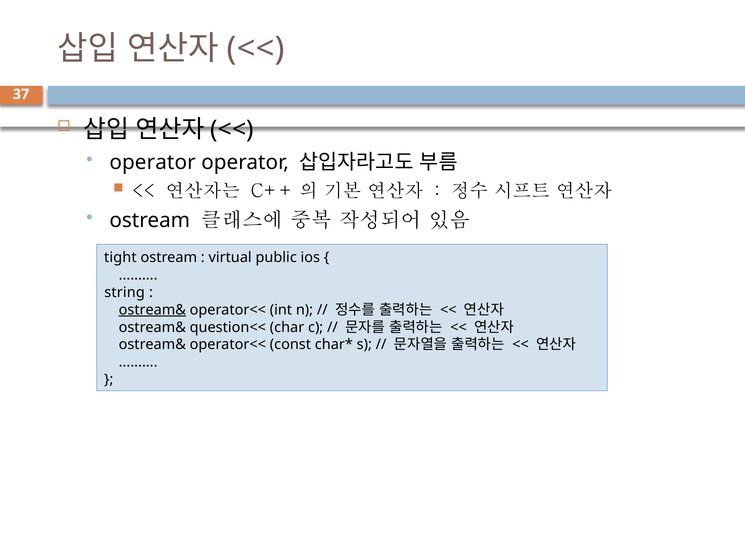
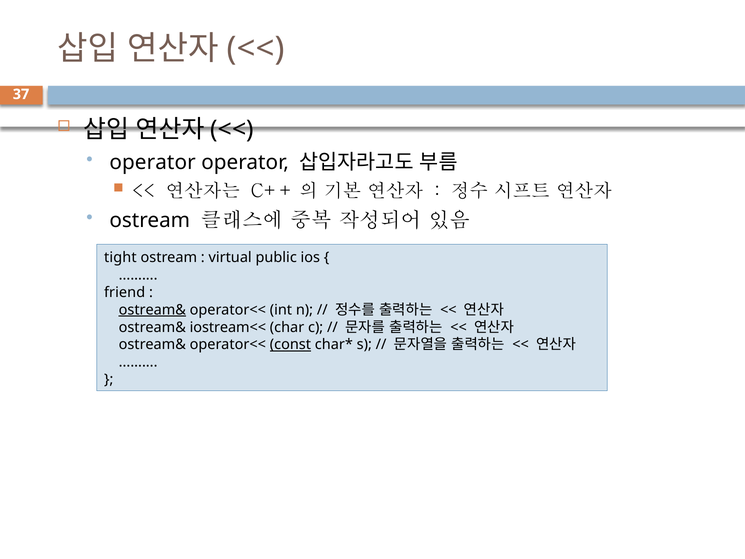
string: string -> friend
question<<: question<< -> iostream<<
const underline: none -> present
